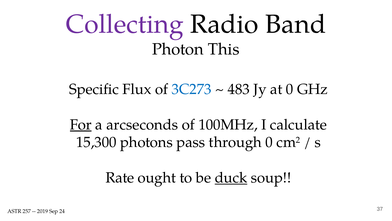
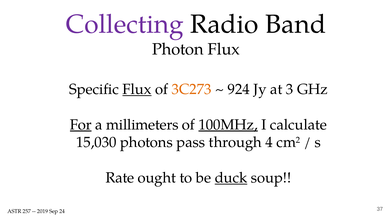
Photon This: This -> Flux
Flux at (137, 89) underline: none -> present
3C273 colour: blue -> orange
483: 483 -> 924
at 0: 0 -> 3
arcseconds: arcseconds -> millimeters
100MHz underline: none -> present
15,300: 15,300 -> 15,030
through 0: 0 -> 4
